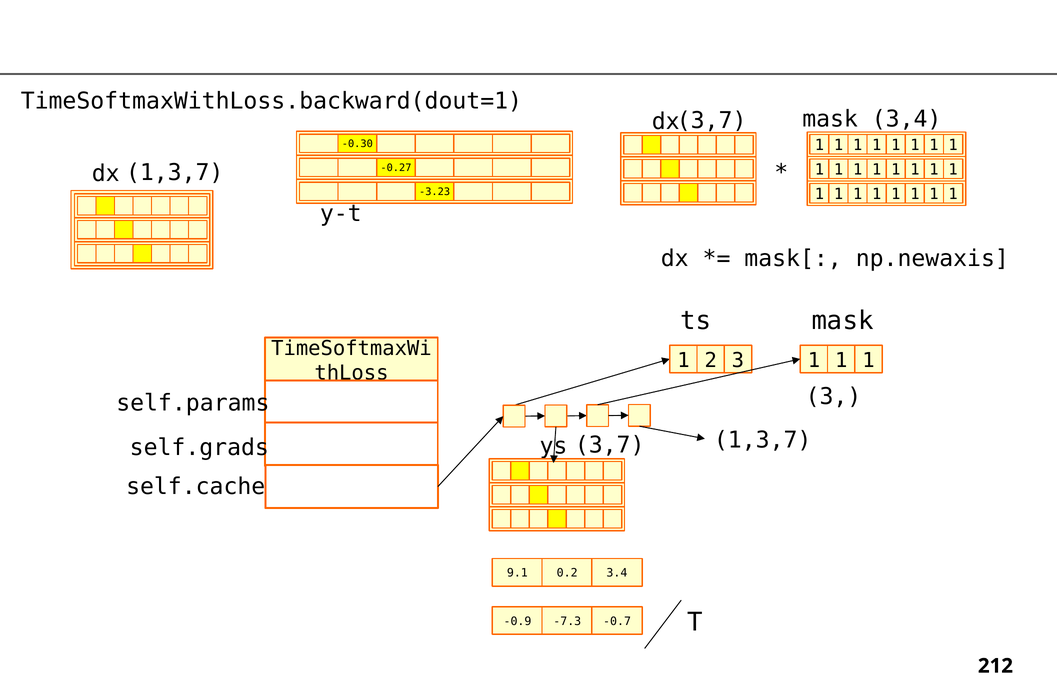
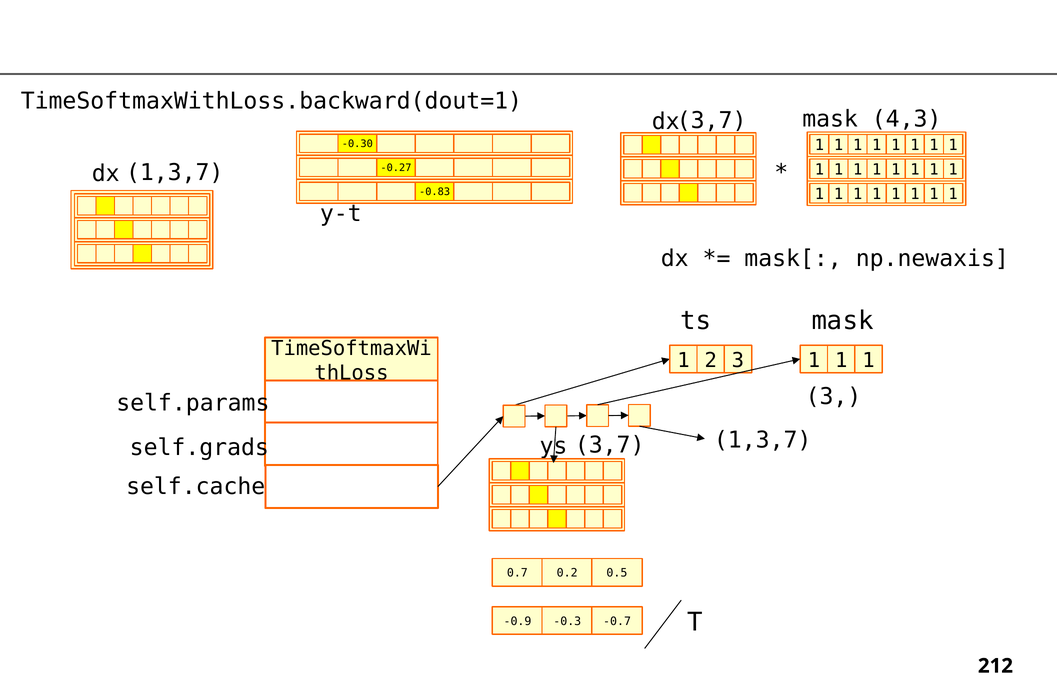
3,4: 3,4 -> 4,3
-3.23: -3.23 -> -0.83
9.1: 9.1 -> 0.7
3.4: 3.4 -> 0.5
-7.3: -7.3 -> -0.3
